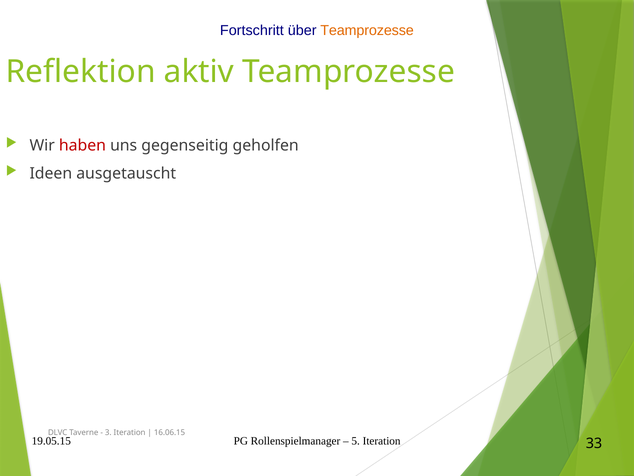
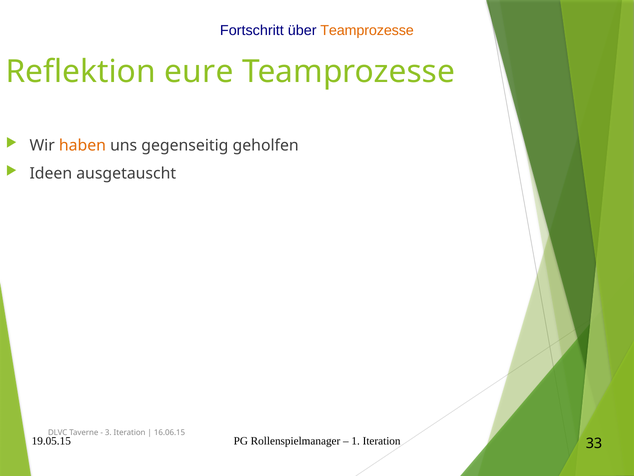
aktiv: aktiv -> eure
haben colour: red -> orange
5: 5 -> 1
